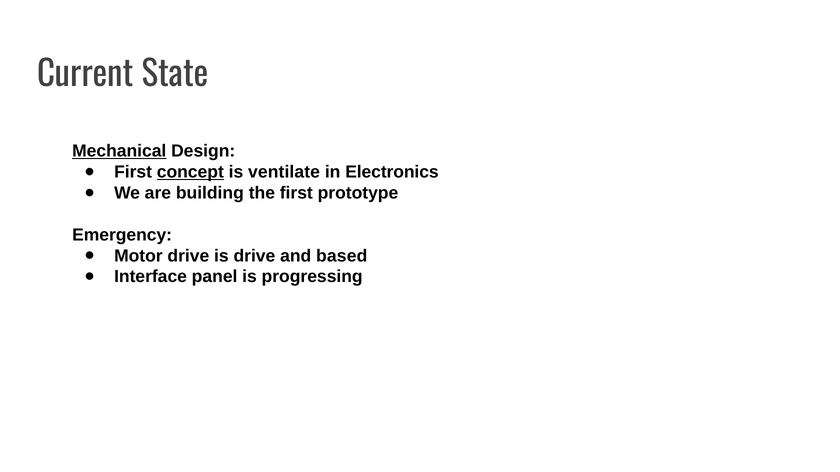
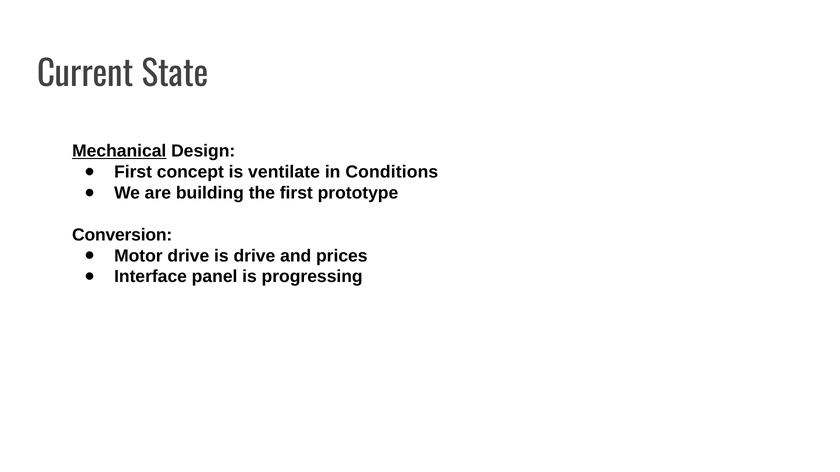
concept underline: present -> none
Electronics: Electronics -> Conditions
Emergency: Emergency -> Conversion
based: based -> prices
